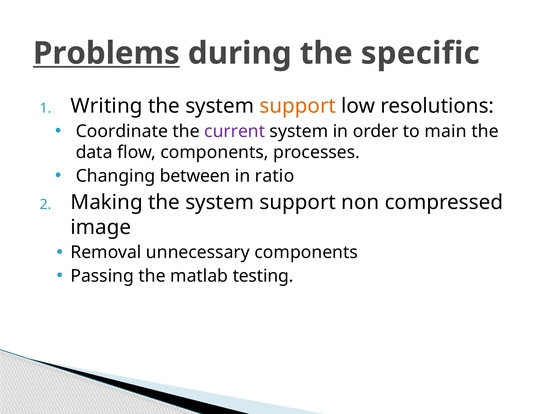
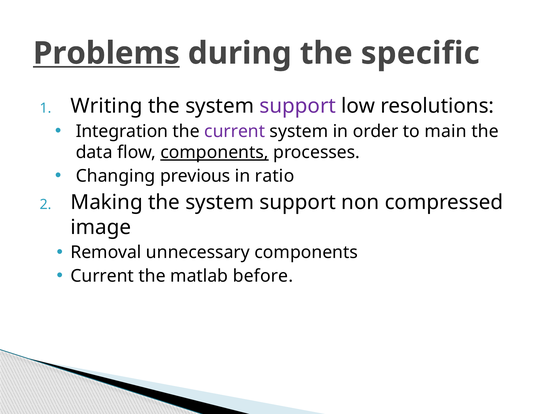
support at (298, 106) colour: orange -> purple
Coordinate: Coordinate -> Integration
components at (215, 152) underline: none -> present
between: between -> previous
Passing at (102, 276): Passing -> Current
testing: testing -> before
